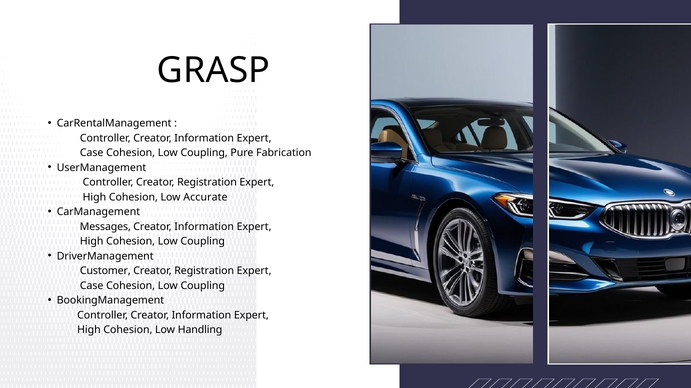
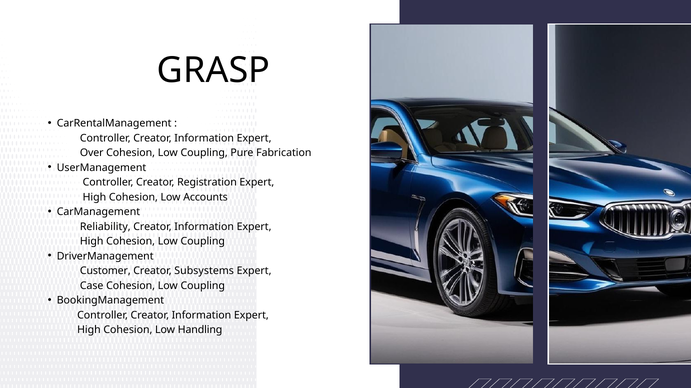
Case at (92, 153): Case -> Over
Accurate: Accurate -> Accounts
Messages: Messages -> Reliability
Registration at (204, 271): Registration -> Subsystems
